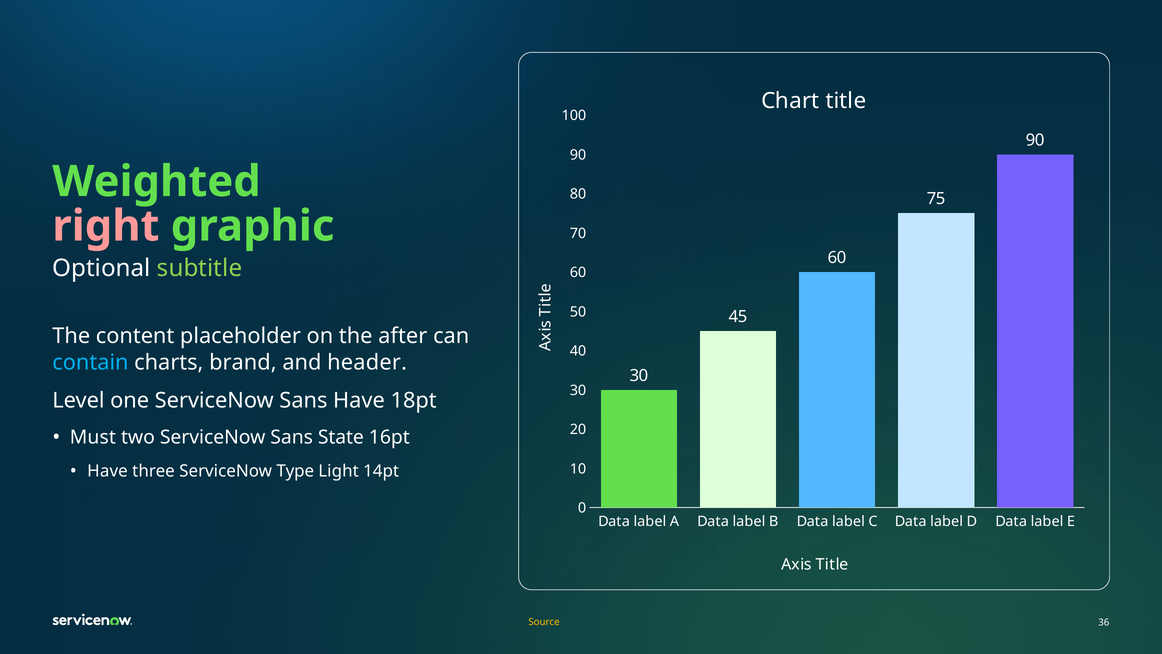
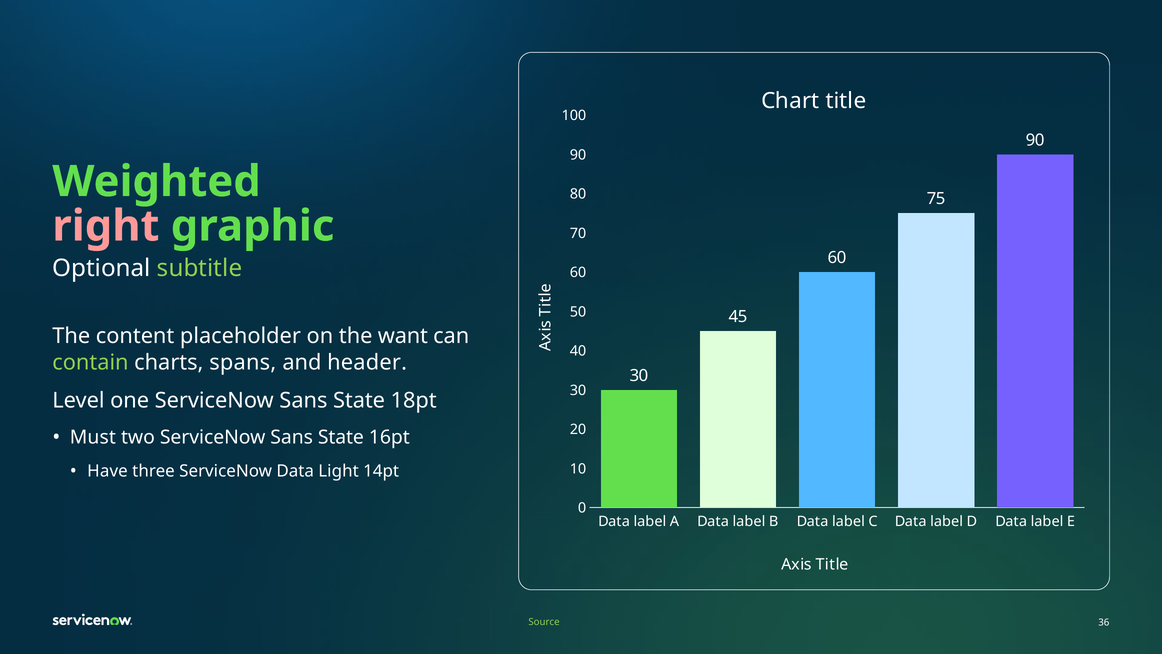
after: after -> want
contain colour: light blue -> light green
brand: brand -> spans
one ServiceNow Sans Have: Have -> State
ServiceNow Type: Type -> Data
Source colour: yellow -> light green
